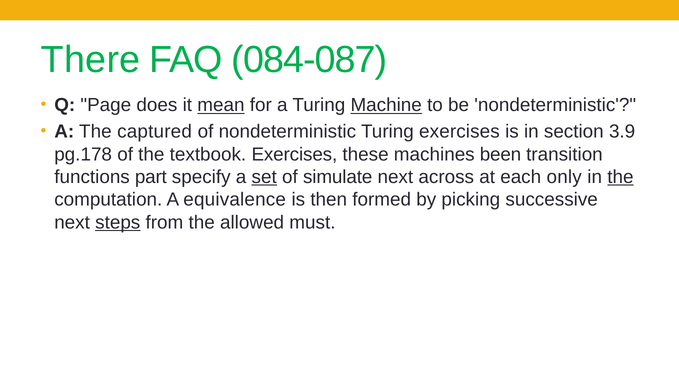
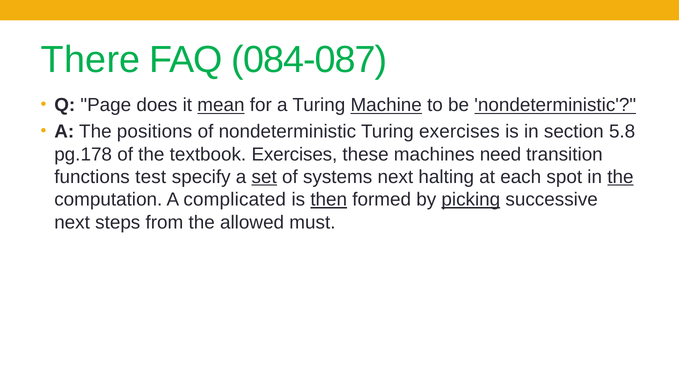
nondeterministic at (555, 105) underline: none -> present
captured: captured -> positions
3.9: 3.9 -> 5.8
been: been -> need
part: part -> test
simulate: simulate -> systems
across: across -> halting
only: only -> spot
equivalence: equivalence -> complicated
then underline: none -> present
picking underline: none -> present
steps underline: present -> none
